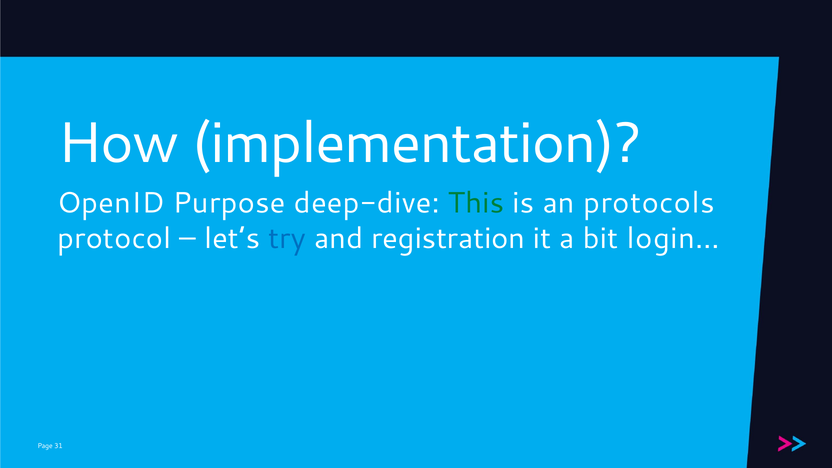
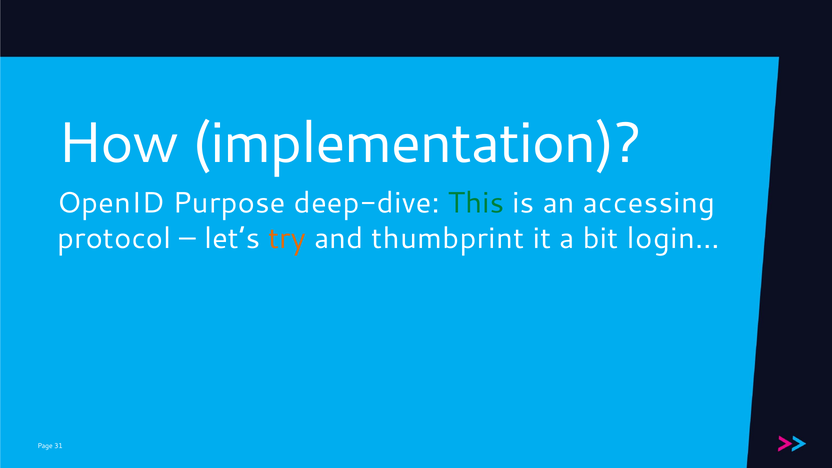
protocols: protocols -> accessing
try colour: blue -> orange
registration: registration -> thumbprint
